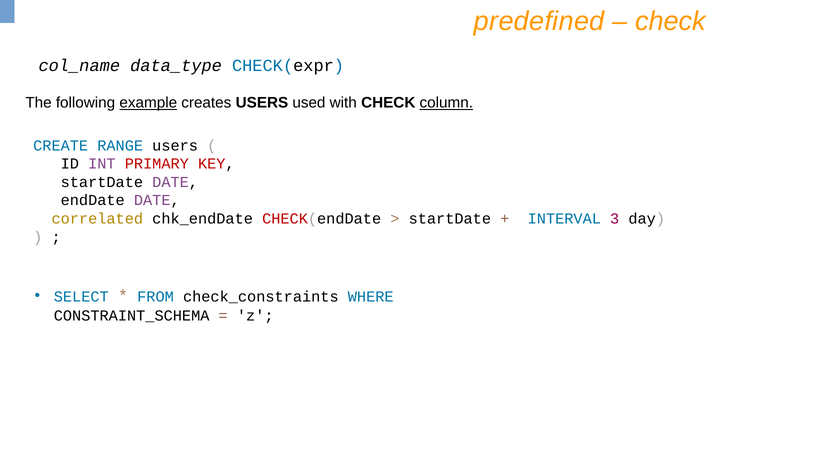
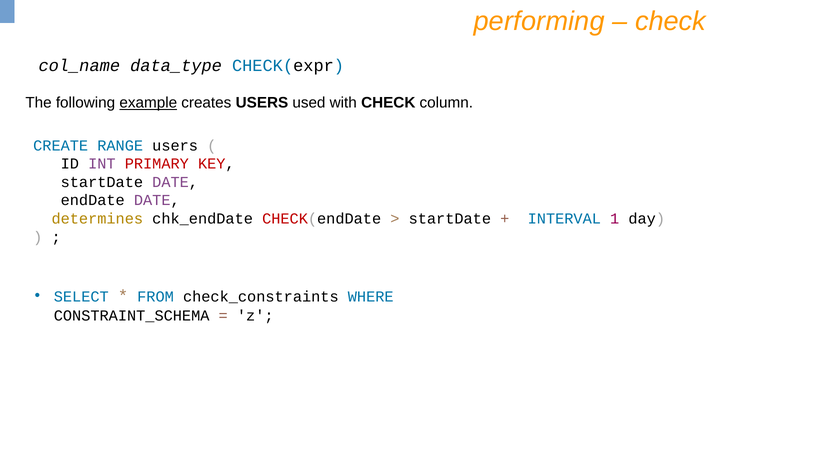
predefined: predefined -> performing
column underline: present -> none
correlated: correlated -> determines
3: 3 -> 1
